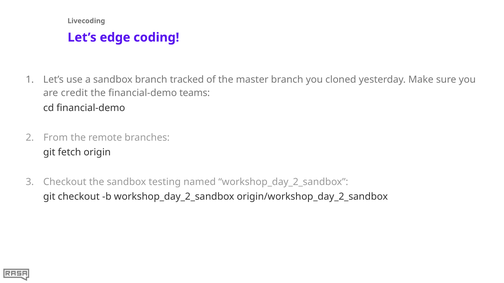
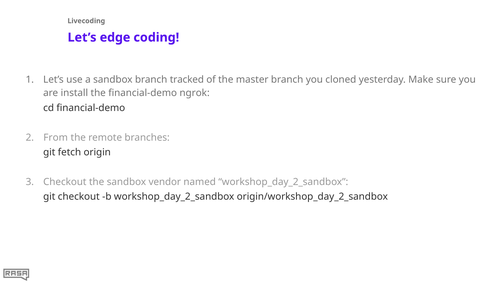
credit: credit -> install
teams: teams -> ngrok
testing: testing -> vendor
